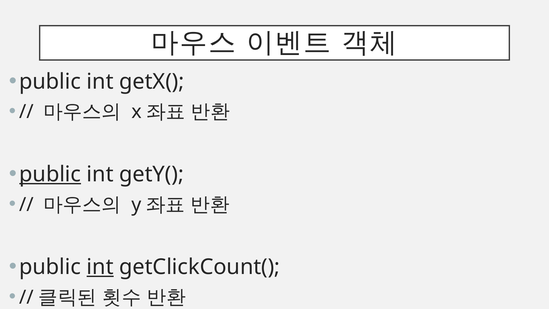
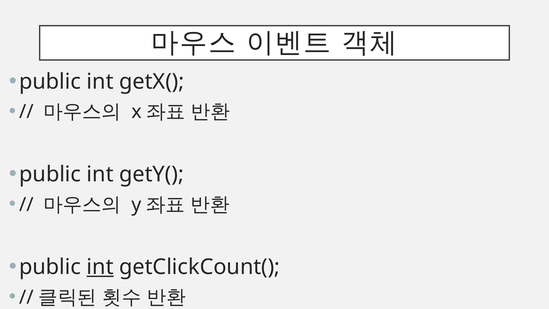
public at (50, 174) underline: present -> none
